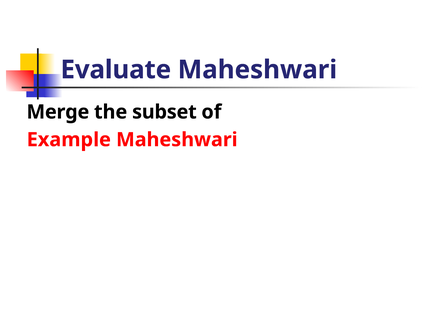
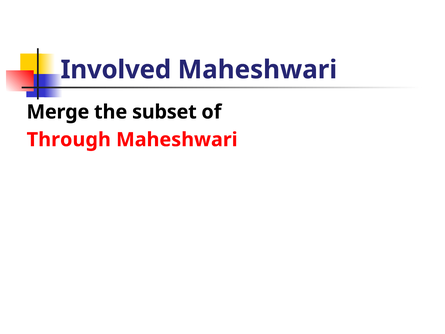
Evaluate: Evaluate -> Involved
Example: Example -> Through
